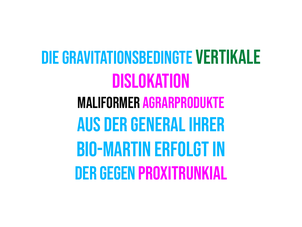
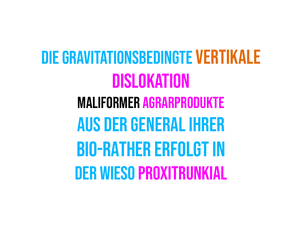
vertikale colour: green -> orange
Bio-Martin: Bio-Martin -> Bio-Rather
Gegen: Gegen -> Wieso
